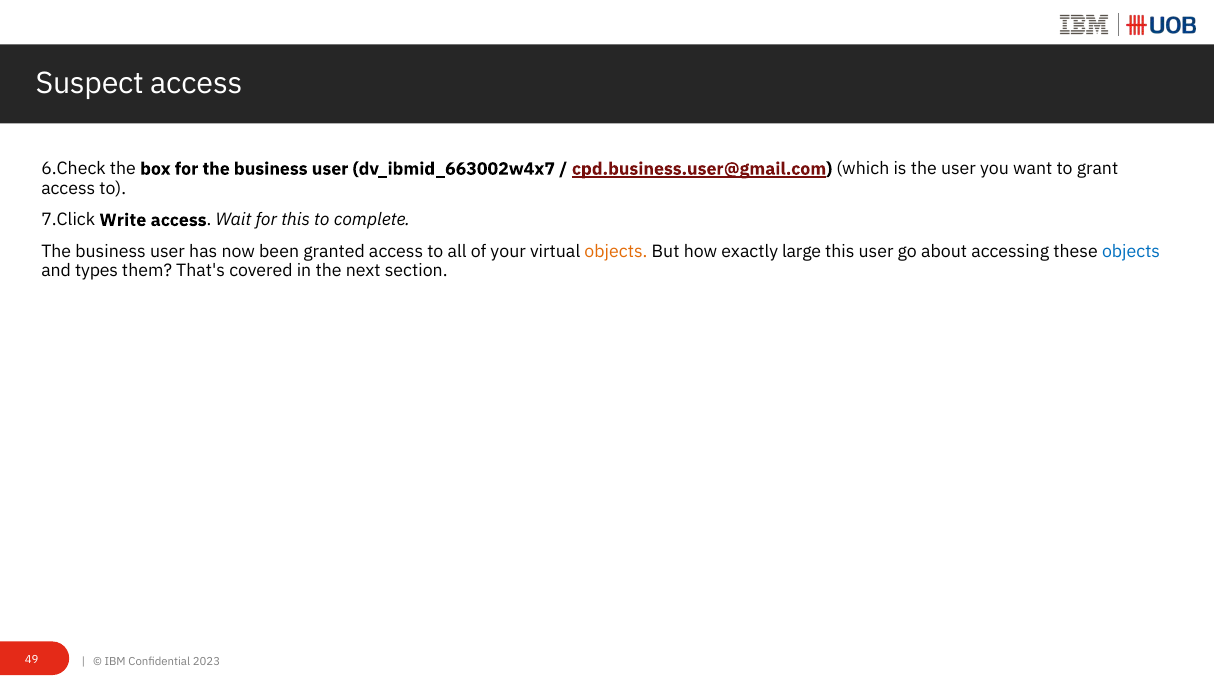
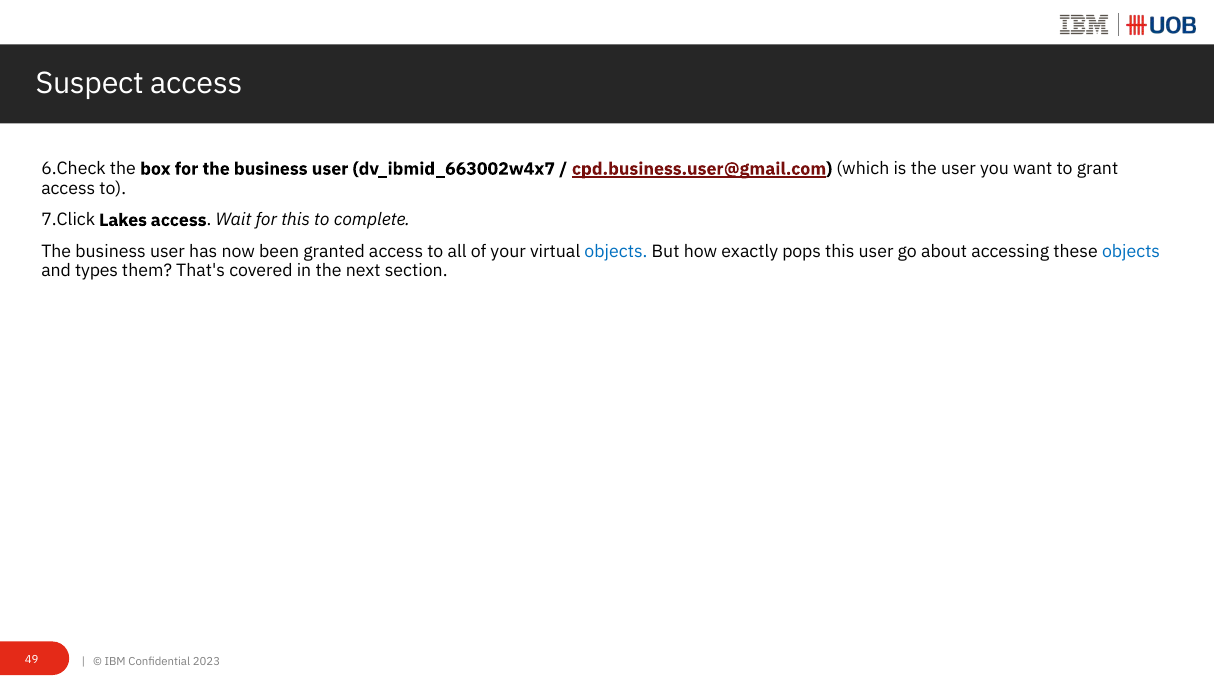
Write: Write -> Lakes
objects at (616, 252) colour: orange -> blue
large: large -> pops
